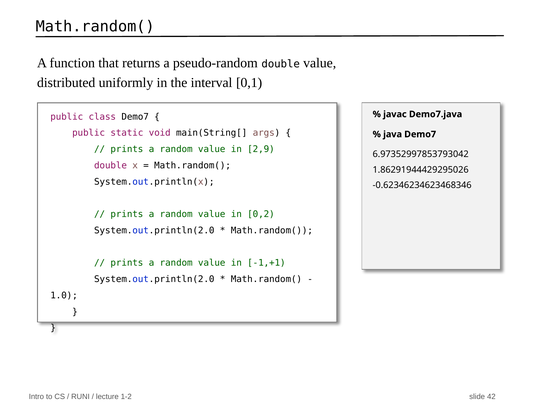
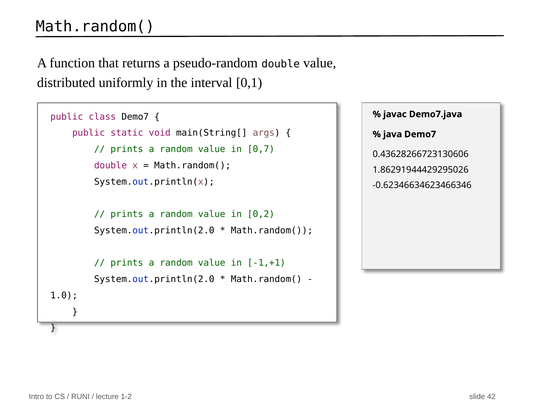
2,9: 2,9 -> 0,7
6.97352997853793042: 6.97352997853793042 -> 0.43628266723130606
-0.62346234623468346: -0.62346234623468346 -> -0.62346634623466346
